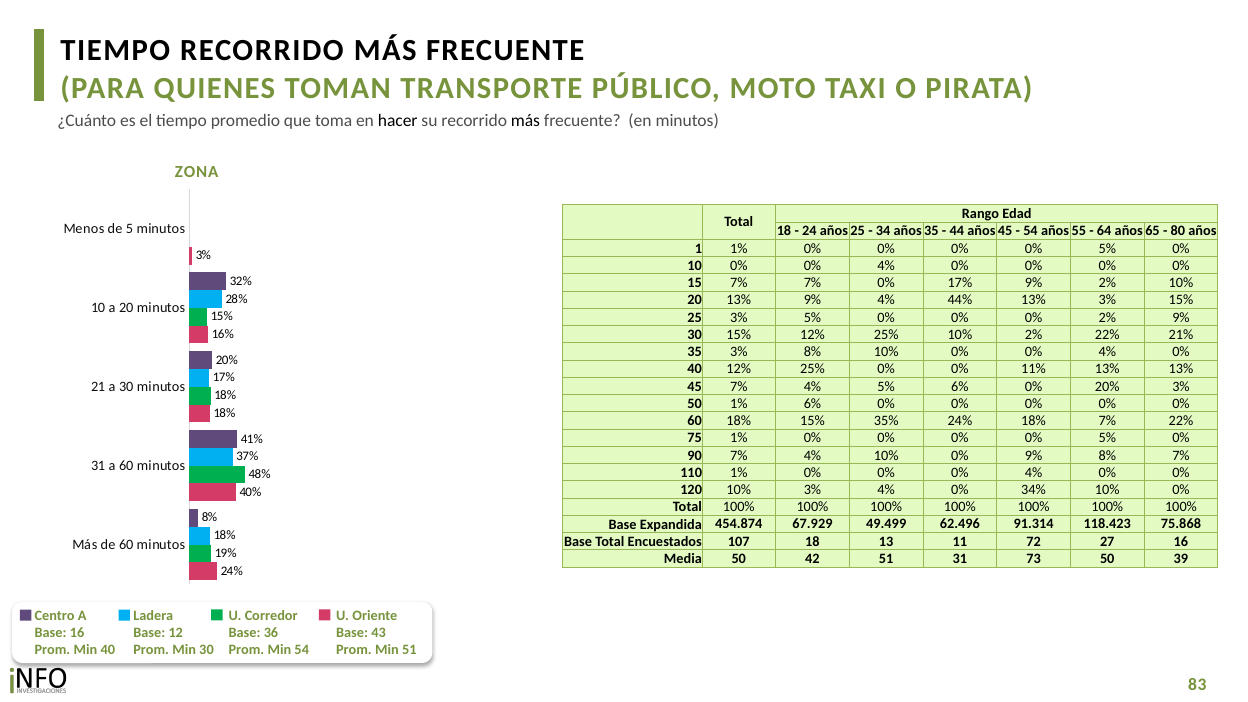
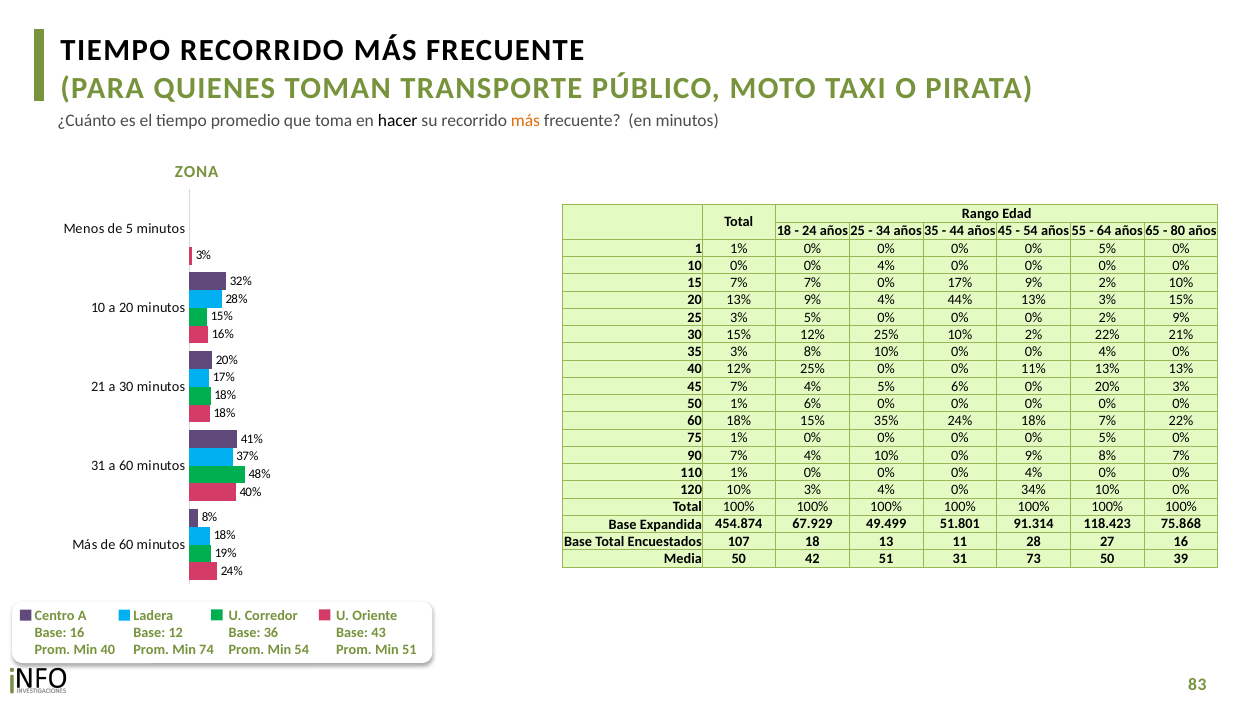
más at (526, 120) colour: black -> orange
62.496: 62.496 -> 51.801
72: 72 -> 28
Min 30: 30 -> 74
